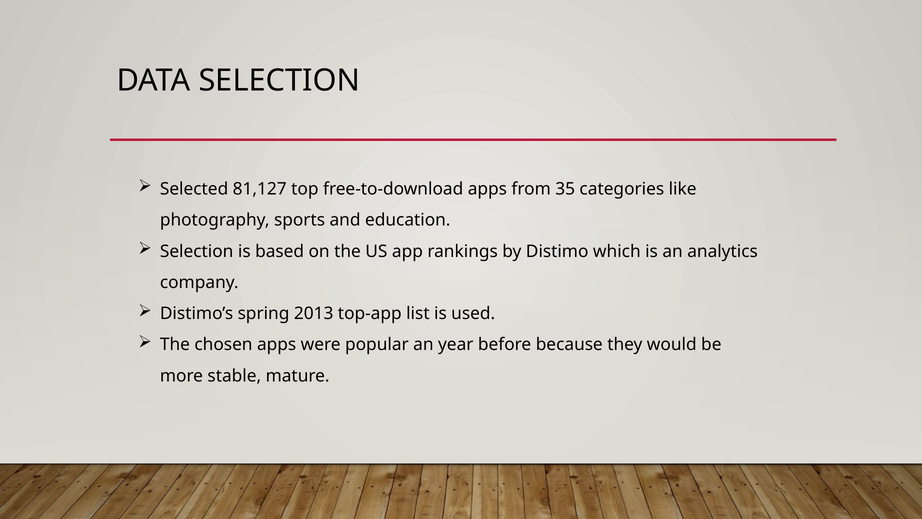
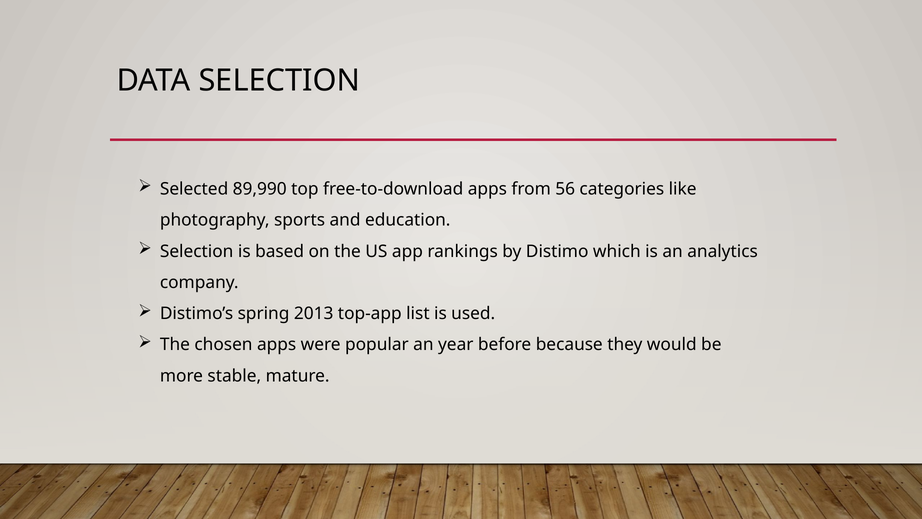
81,127: 81,127 -> 89,990
35: 35 -> 56
